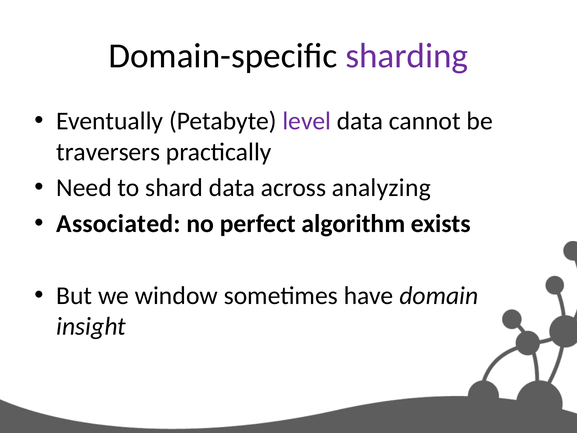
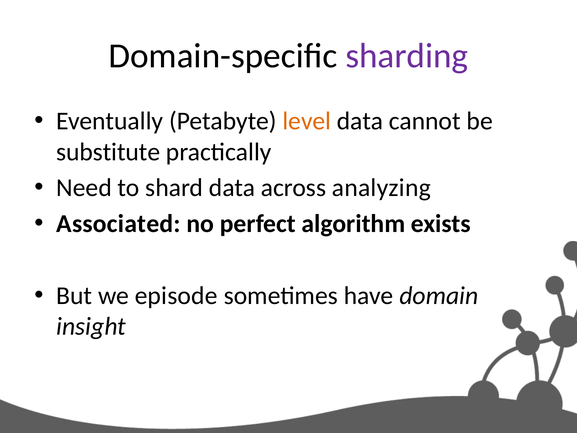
level colour: purple -> orange
traversers: traversers -> substitute
window: window -> episode
